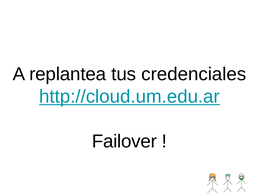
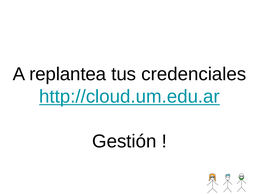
Failover: Failover -> Gestión
